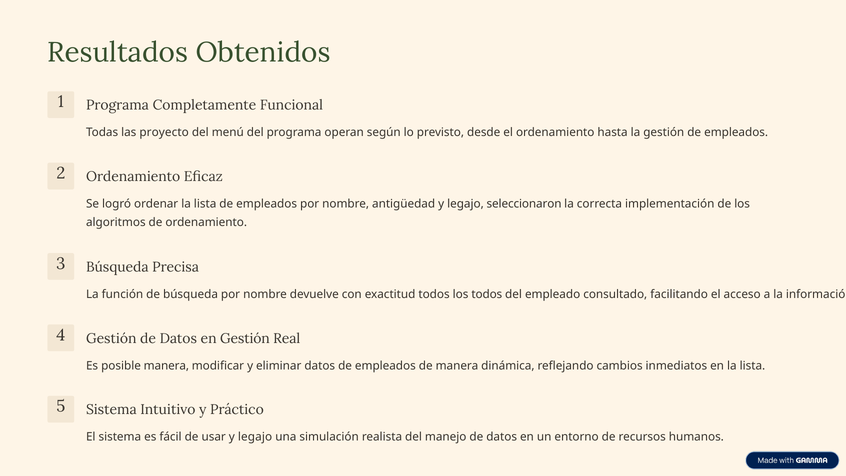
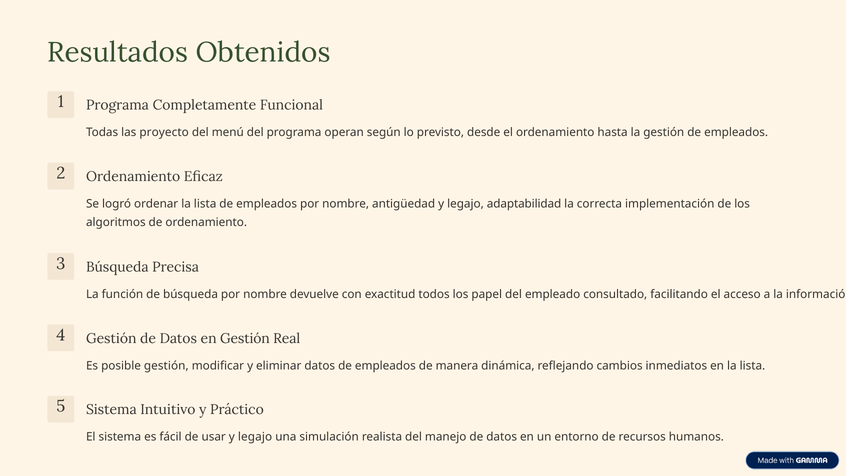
seleccionaron: seleccionaron -> adaptabilidad
los todos: todos -> papel
posible manera: manera -> gestión
